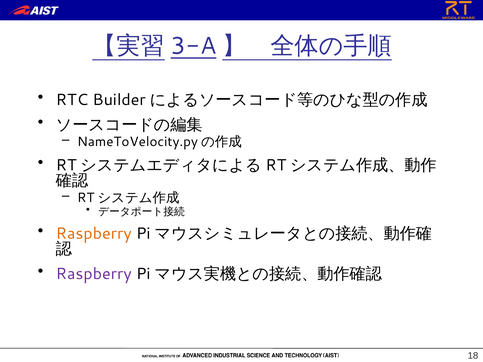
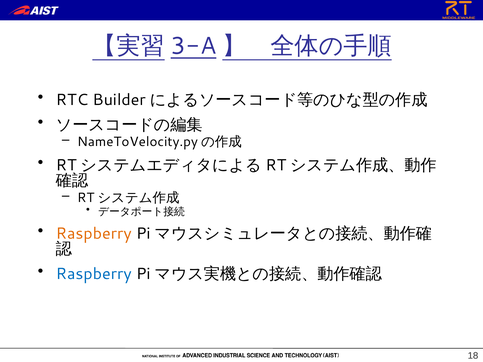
Raspberry at (94, 274) colour: purple -> blue
